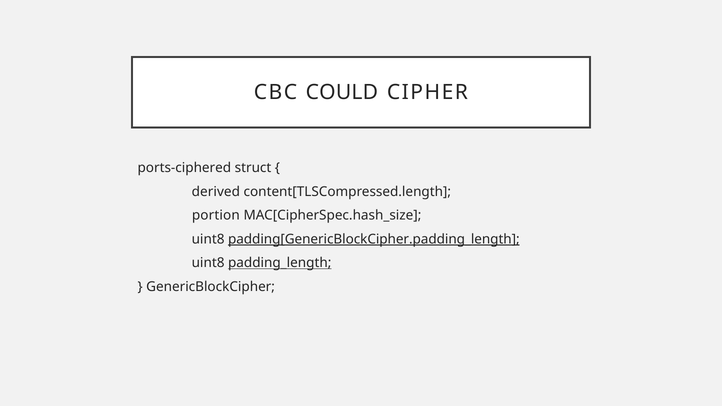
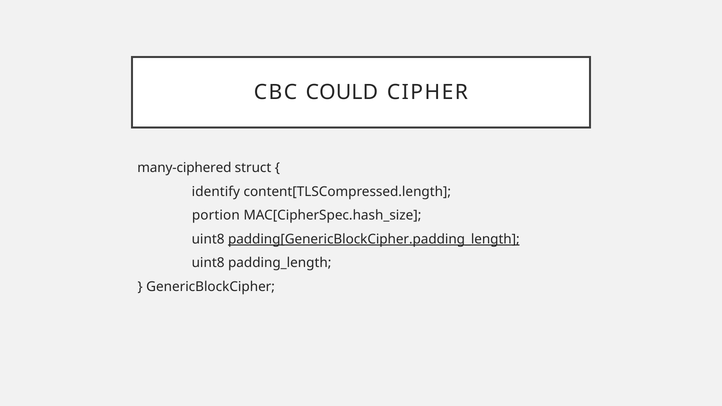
ports-ciphered: ports-ciphered -> many-ciphered
derived: derived -> identify
padding_length underline: present -> none
